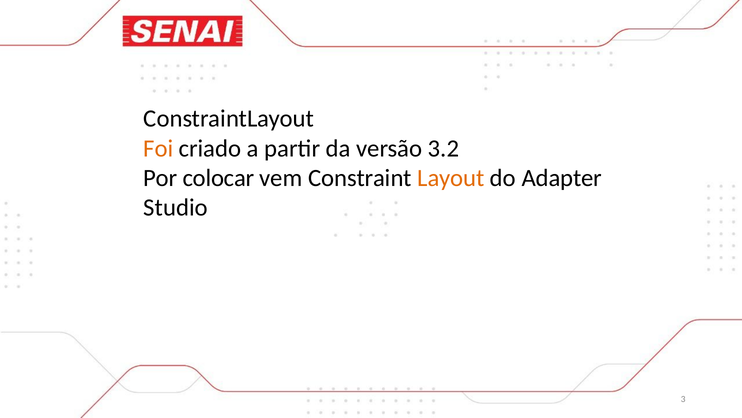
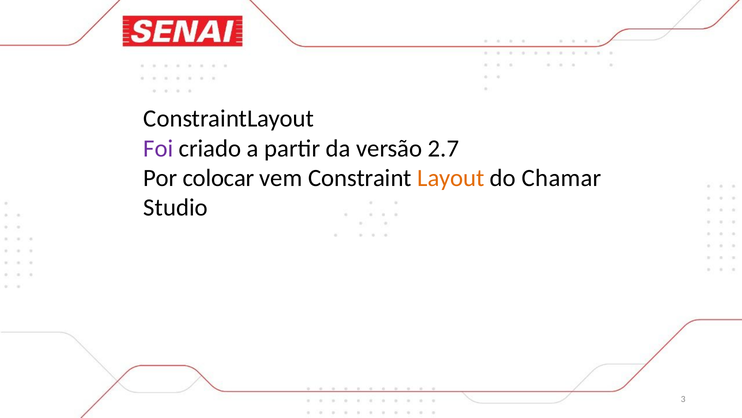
Foi colour: orange -> purple
3.2: 3.2 -> 2.7
Adapter: Adapter -> Chamar
